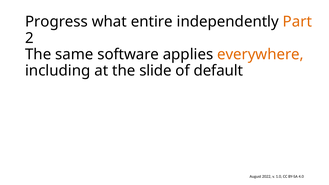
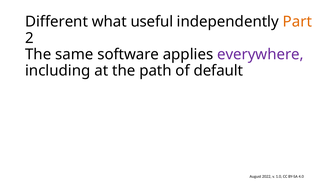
Progress: Progress -> Different
entire: entire -> useful
everywhere colour: orange -> purple
slide: slide -> path
